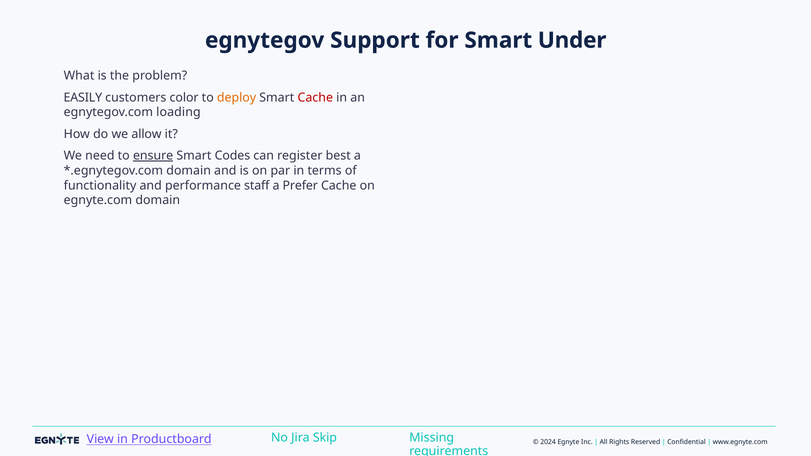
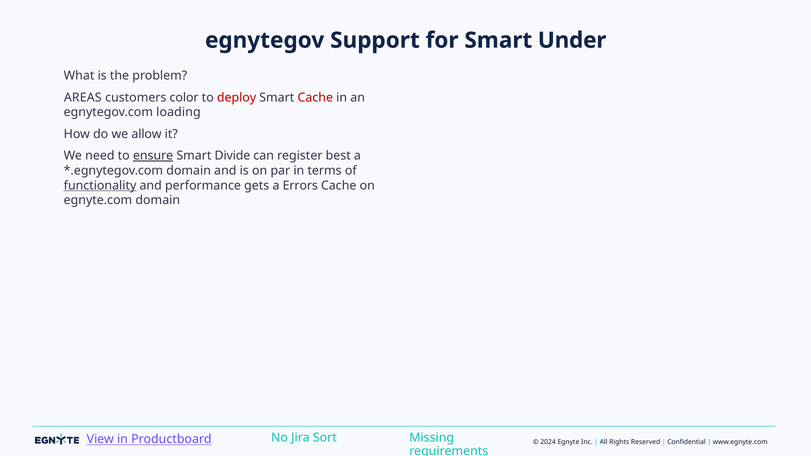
EASILY: EASILY -> AREAS
deploy colour: orange -> red
Codes: Codes -> Divide
functionality underline: none -> present
staff: staff -> gets
Prefer: Prefer -> Errors
Skip: Skip -> Sort
